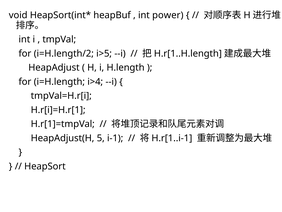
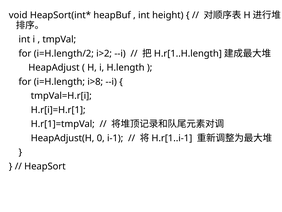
power: power -> height
i>5: i>5 -> i>2
i>4: i>4 -> i>8
5: 5 -> 0
